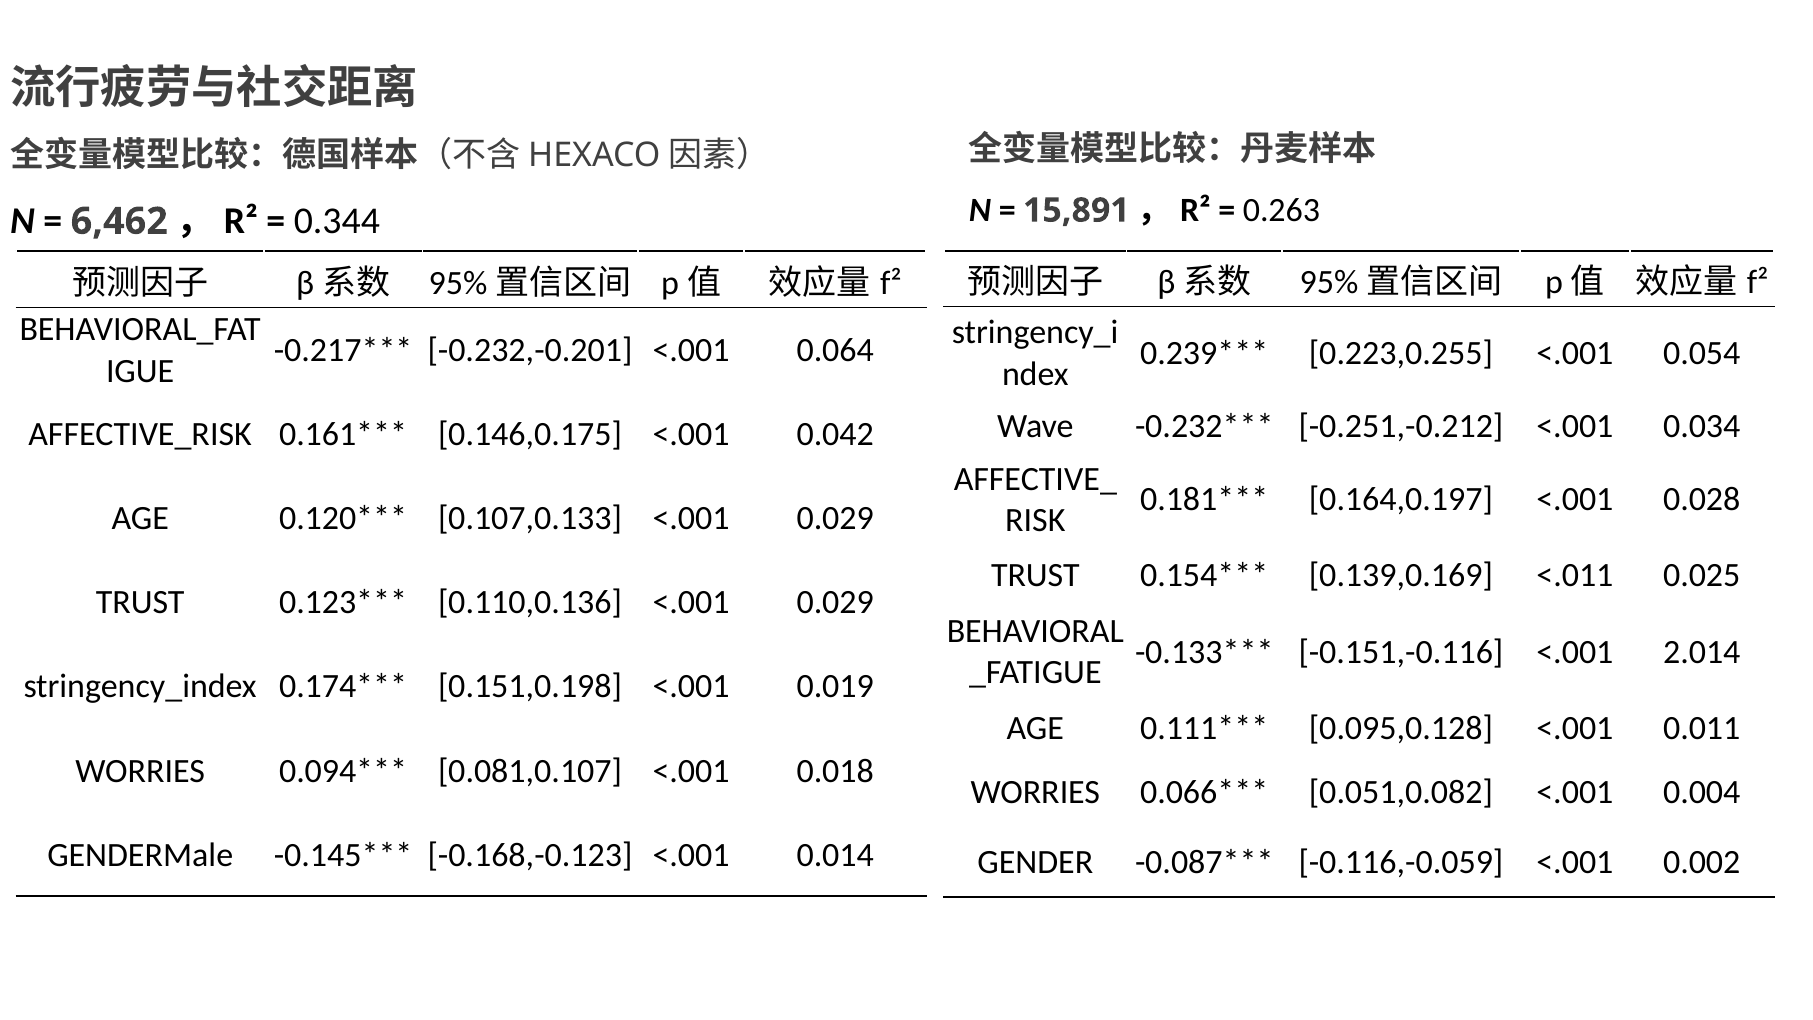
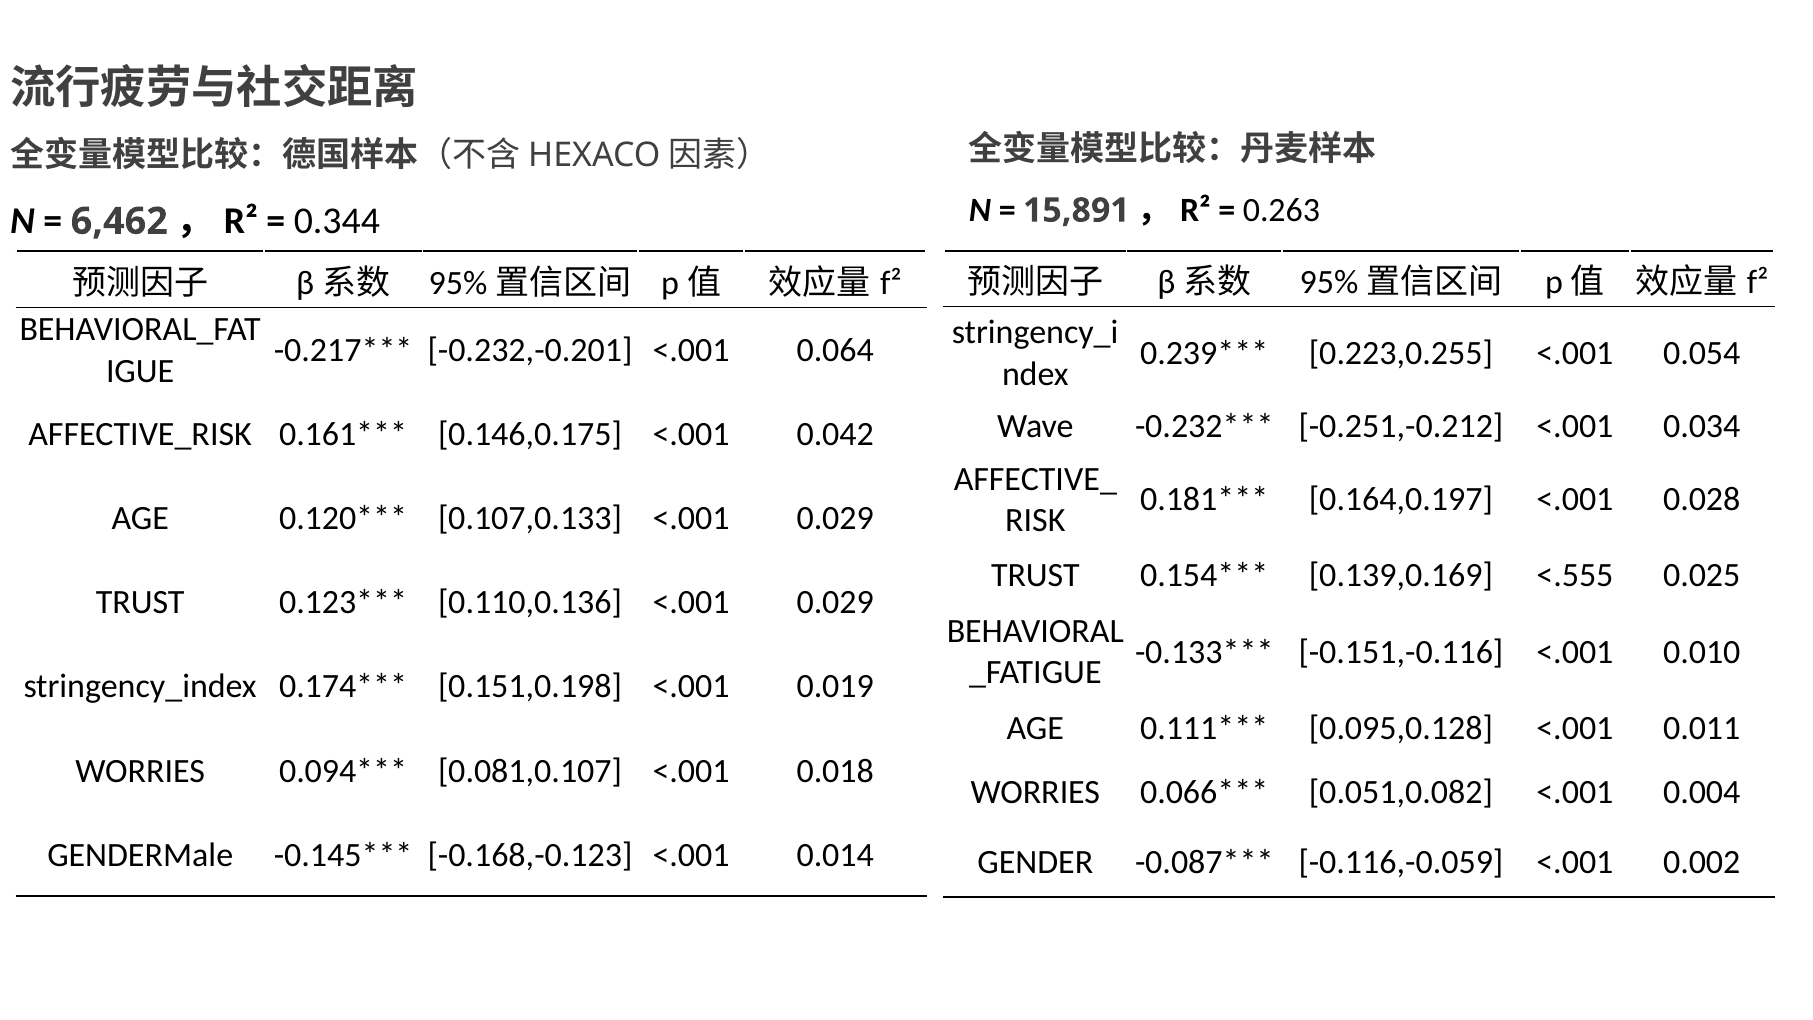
<.011: <.011 -> <.555
2.014: 2.014 -> 0.010
